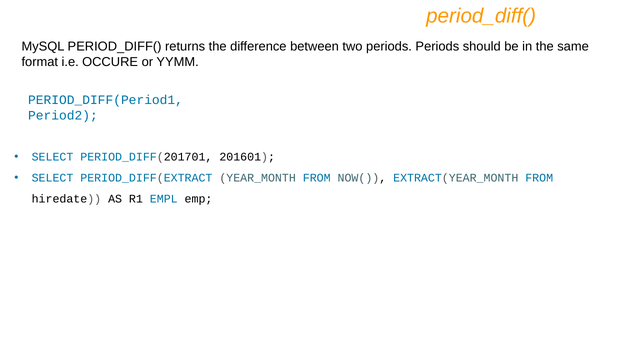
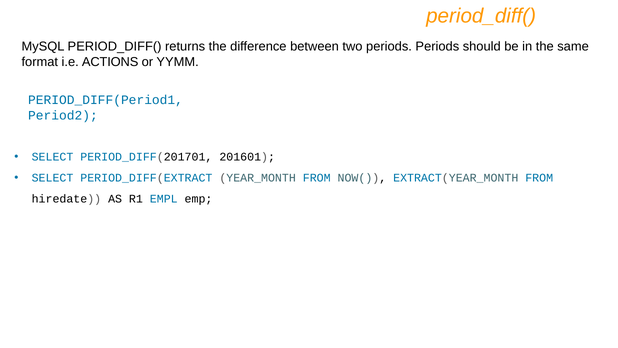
OCCURE: OCCURE -> ACTIONS
